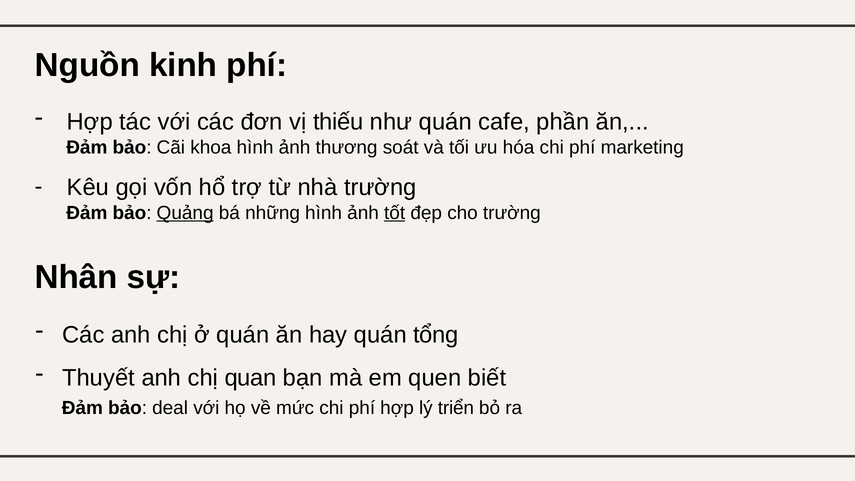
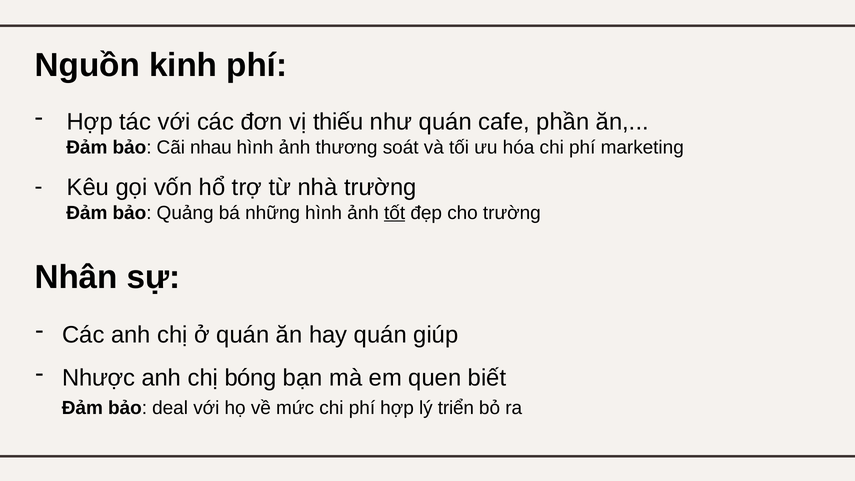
khoa: khoa -> nhau
Quảng underline: present -> none
tổng: tổng -> giúp
Thuyết: Thuyết -> Nhược
quan: quan -> bóng
